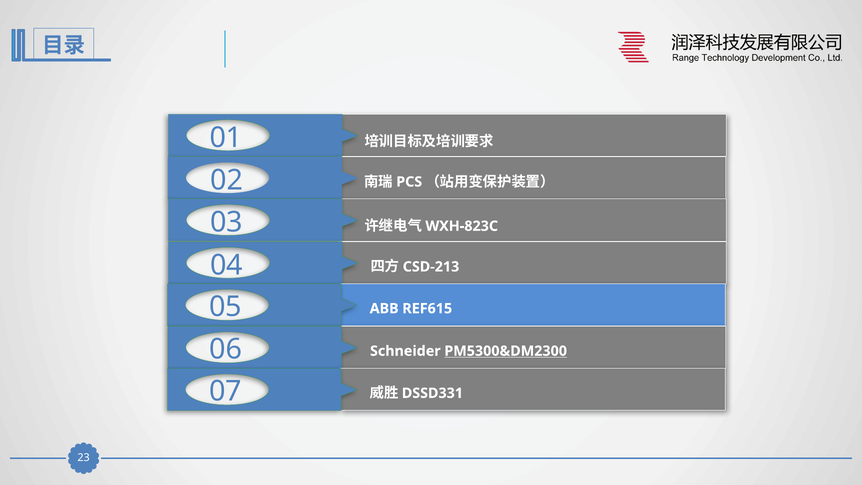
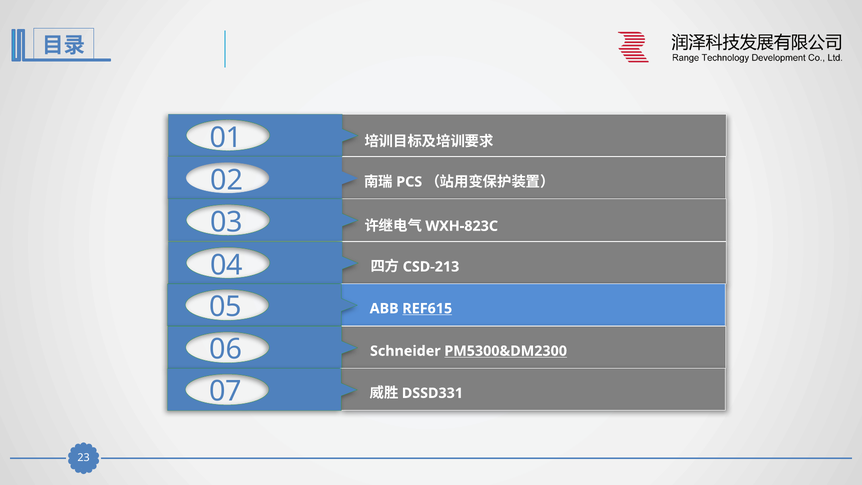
REF615 underline: none -> present
